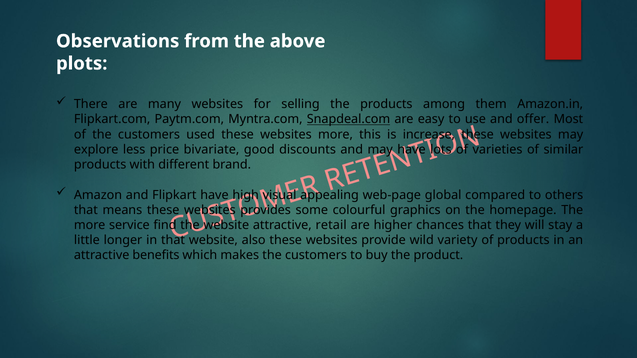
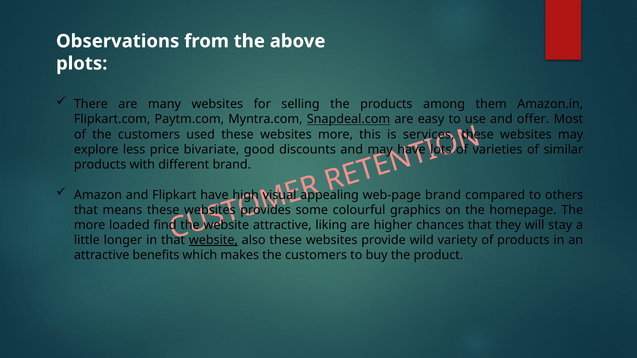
increase: increase -> services
web-page global: global -> brand
service: service -> loaded
retail: retail -> liking
website at (213, 240) underline: none -> present
